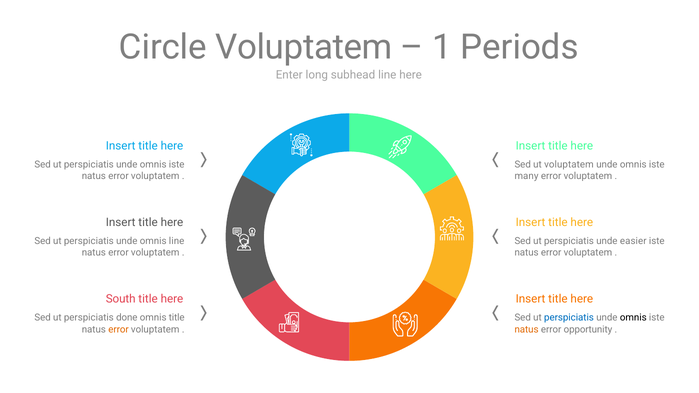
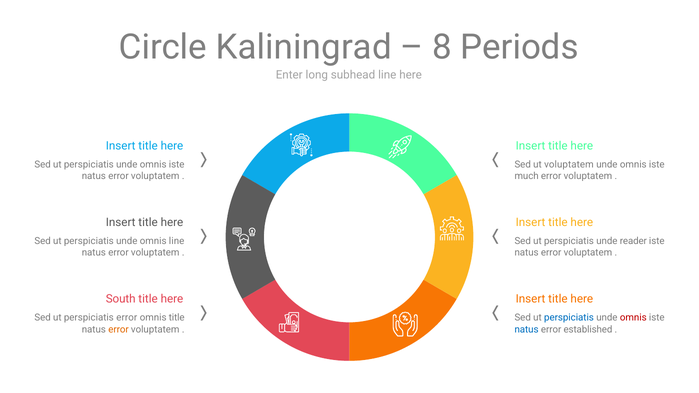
Circle Voluptatem: Voluptatem -> Kaliningrad
1: 1 -> 8
many: many -> much
easier: easier -> reader
perspiciatis done: done -> error
omnis at (633, 318) colour: black -> red
natus at (527, 330) colour: orange -> blue
opportunity: opportunity -> established
